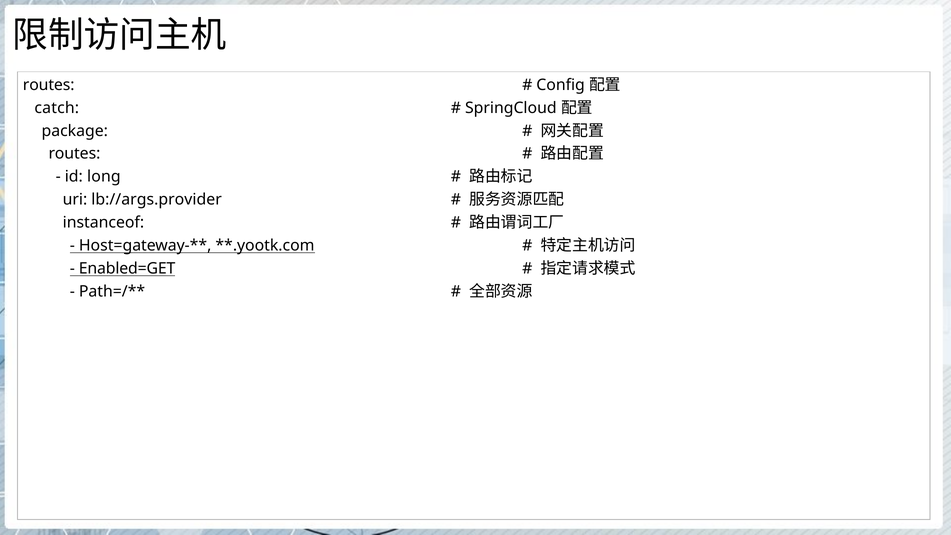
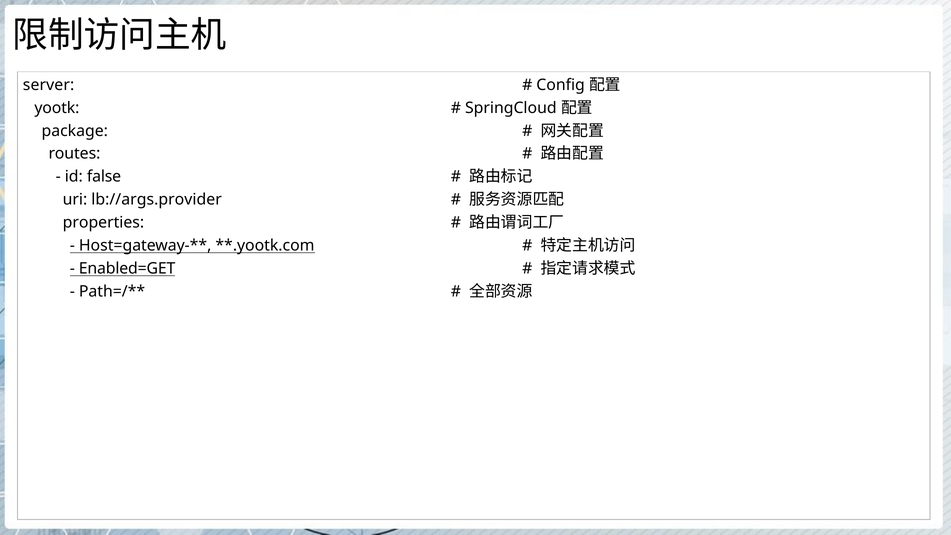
routes at (49, 85): routes -> server
catch: catch -> yootk
long: long -> false
instanceof: instanceof -> properties
